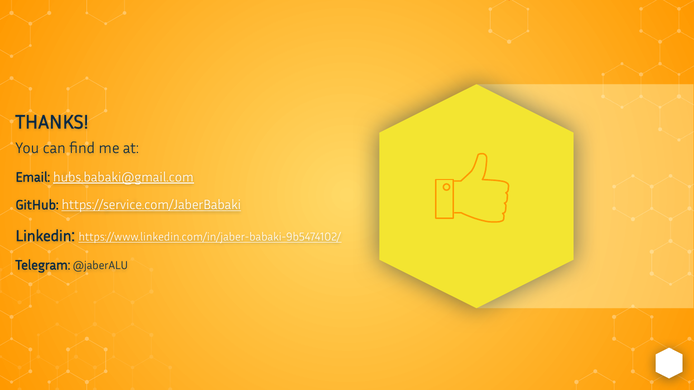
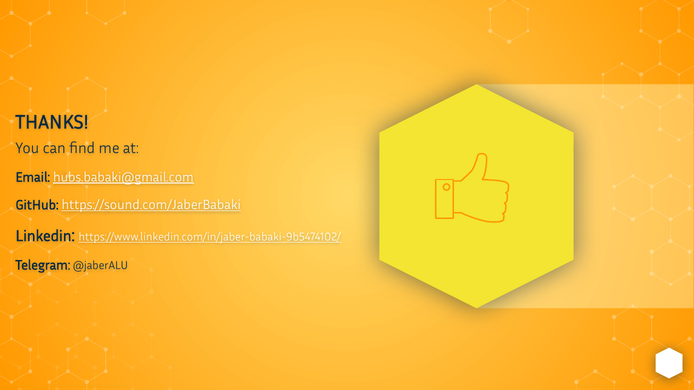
https://service.com/JaberBabaki: https://service.com/JaberBabaki -> https://sound.com/JaberBabaki
